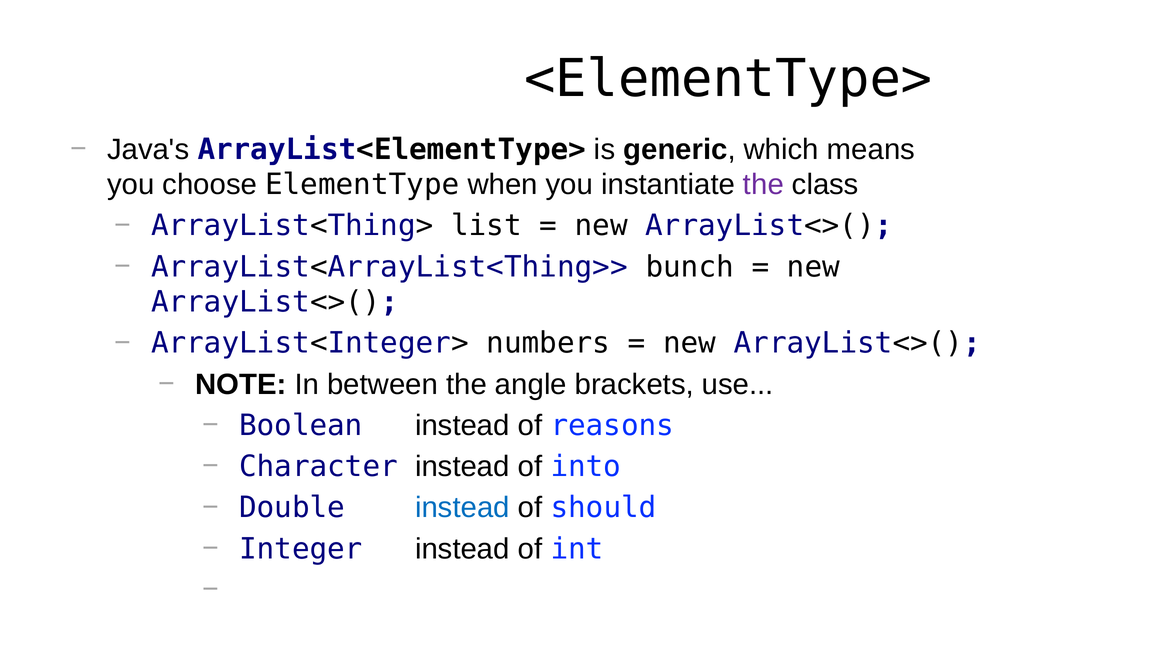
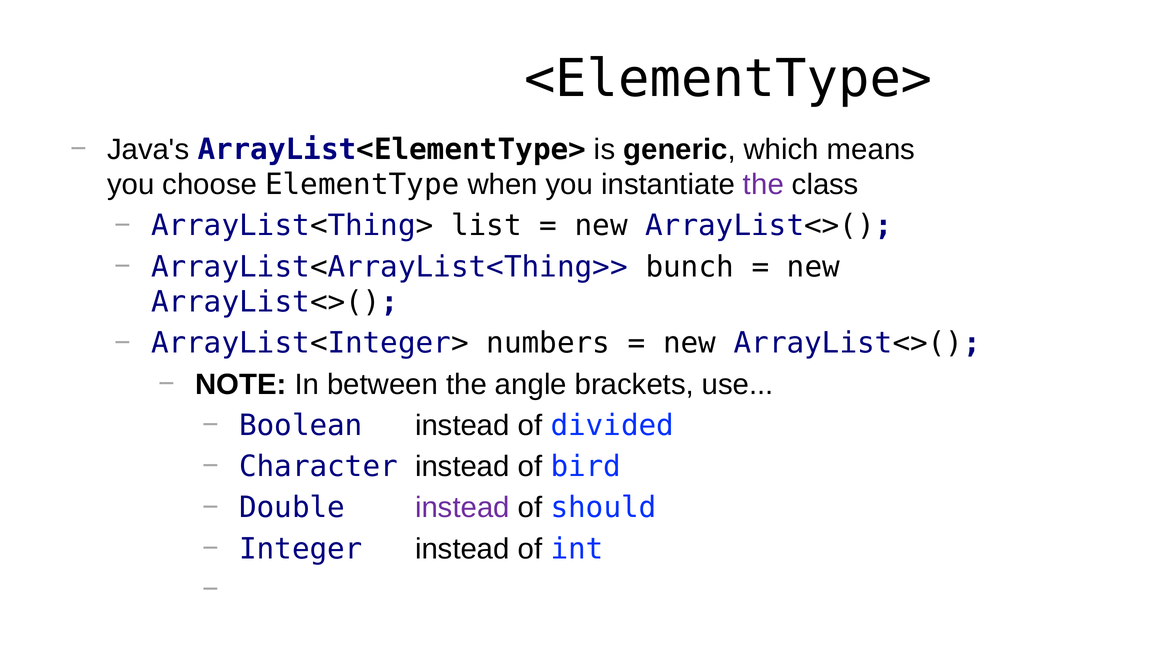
reasons: reasons -> divided
into: into -> bird
instead at (462, 507) colour: blue -> purple
